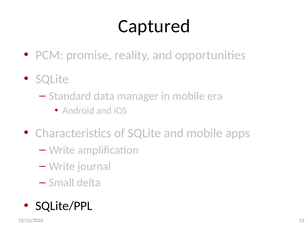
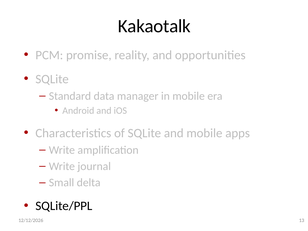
Captured: Captured -> Kakaotalk
